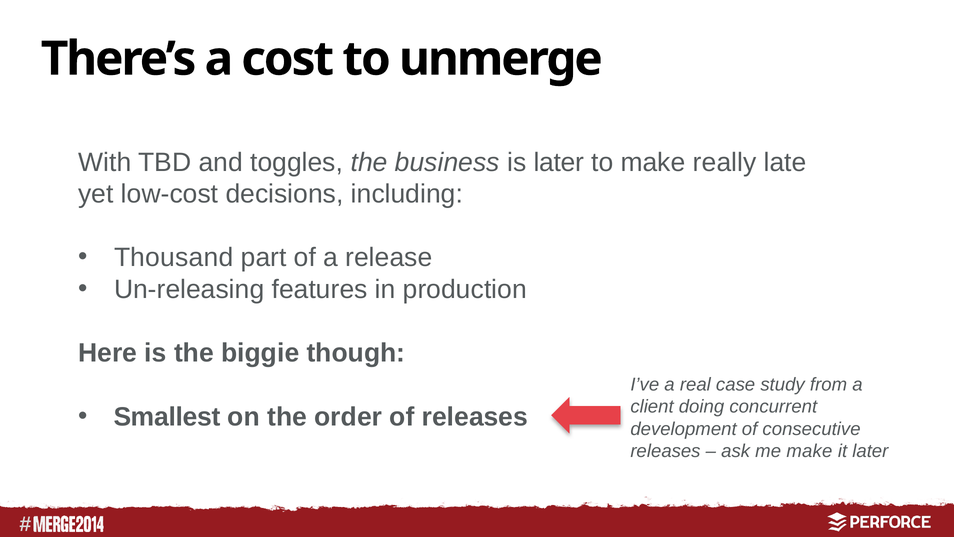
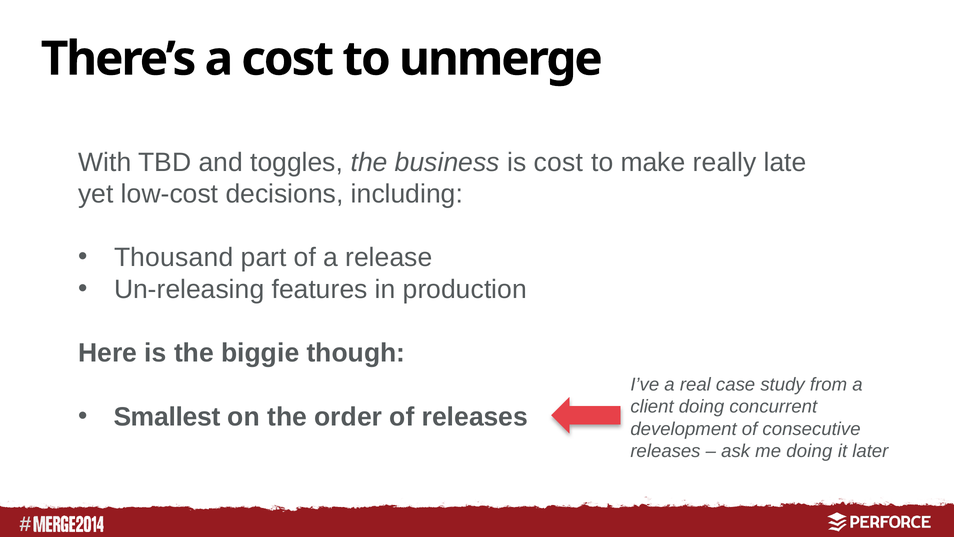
is later: later -> cost
me make: make -> doing
